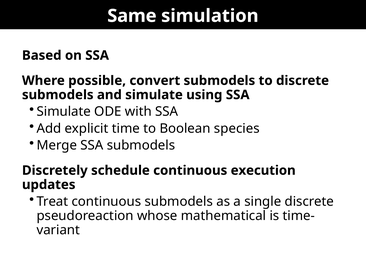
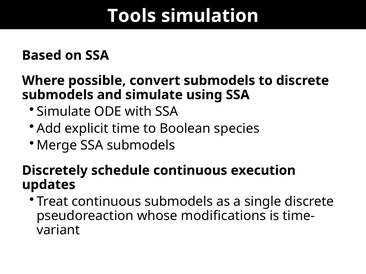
Same: Same -> Tools
mathematical: mathematical -> modifications
